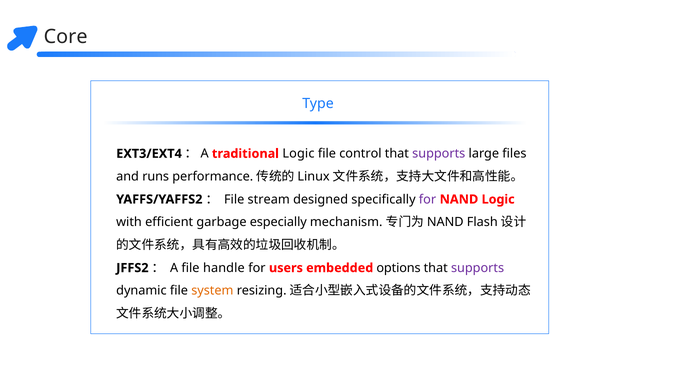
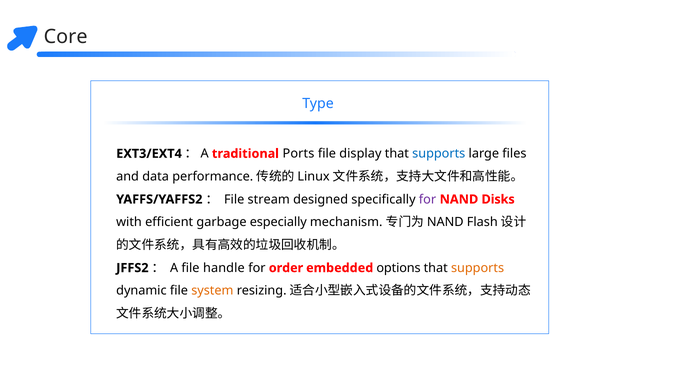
traditional Logic: Logic -> Ports
control: control -> display
supports at (439, 154) colour: purple -> blue
runs: runs -> data
NAND Logic: Logic -> Disks
users: users -> order
supports at (478, 268) colour: purple -> orange
